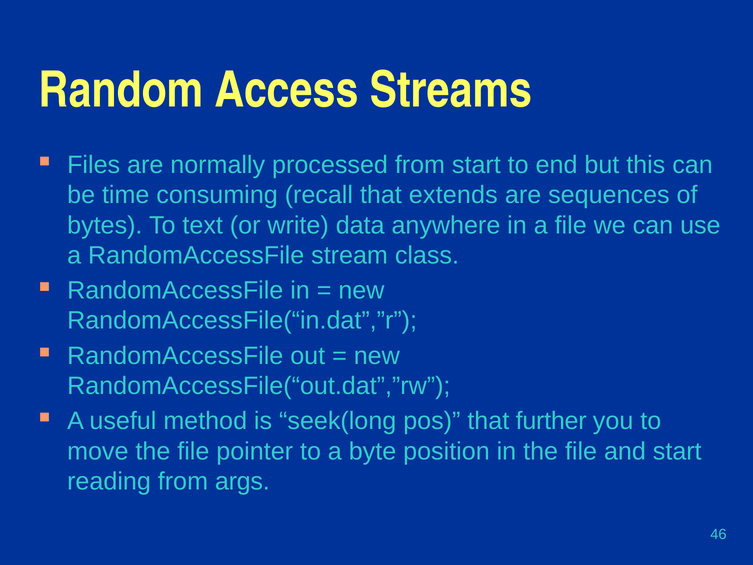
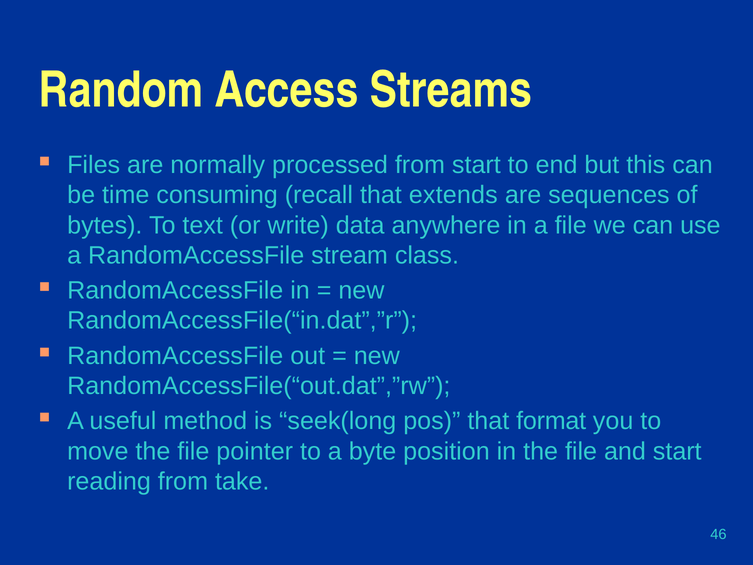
further: further -> format
args: args -> take
